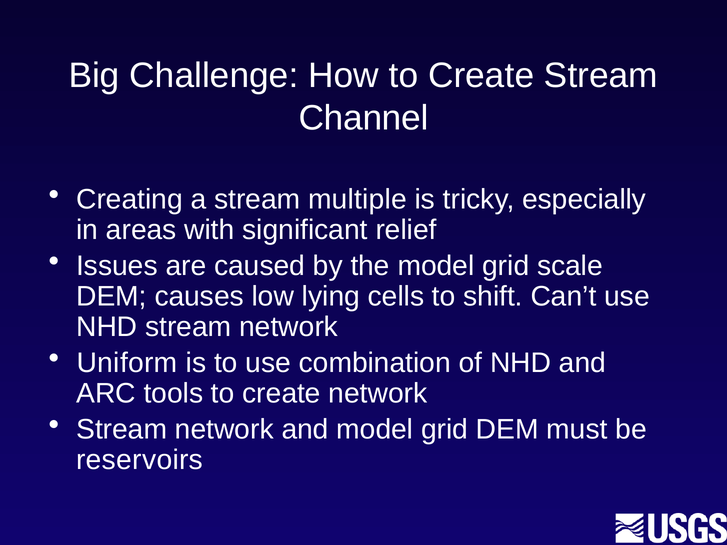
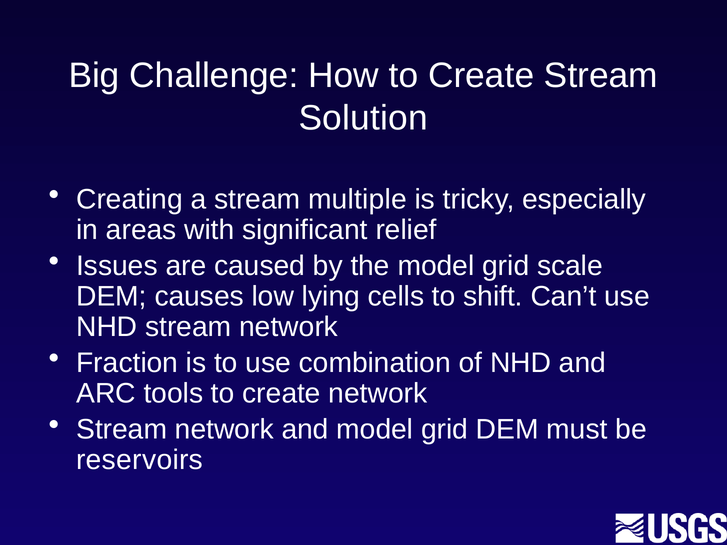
Channel: Channel -> Solution
Uniform: Uniform -> Fraction
